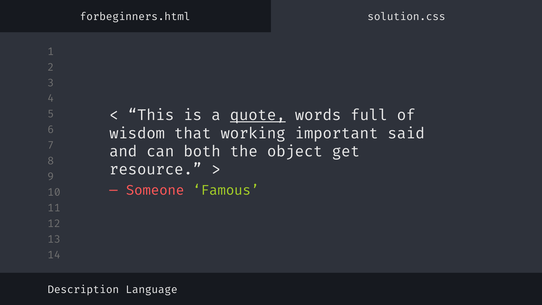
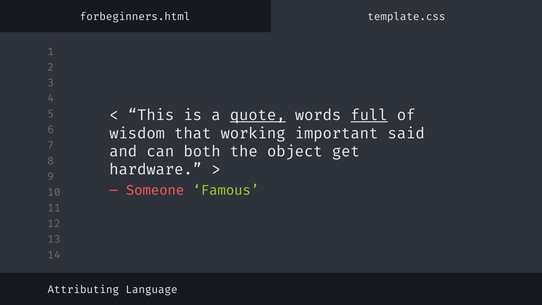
solution.css: solution.css -> template.css
full underline: none -> present
resource: resource -> hardware
Description: Description -> Attributing
